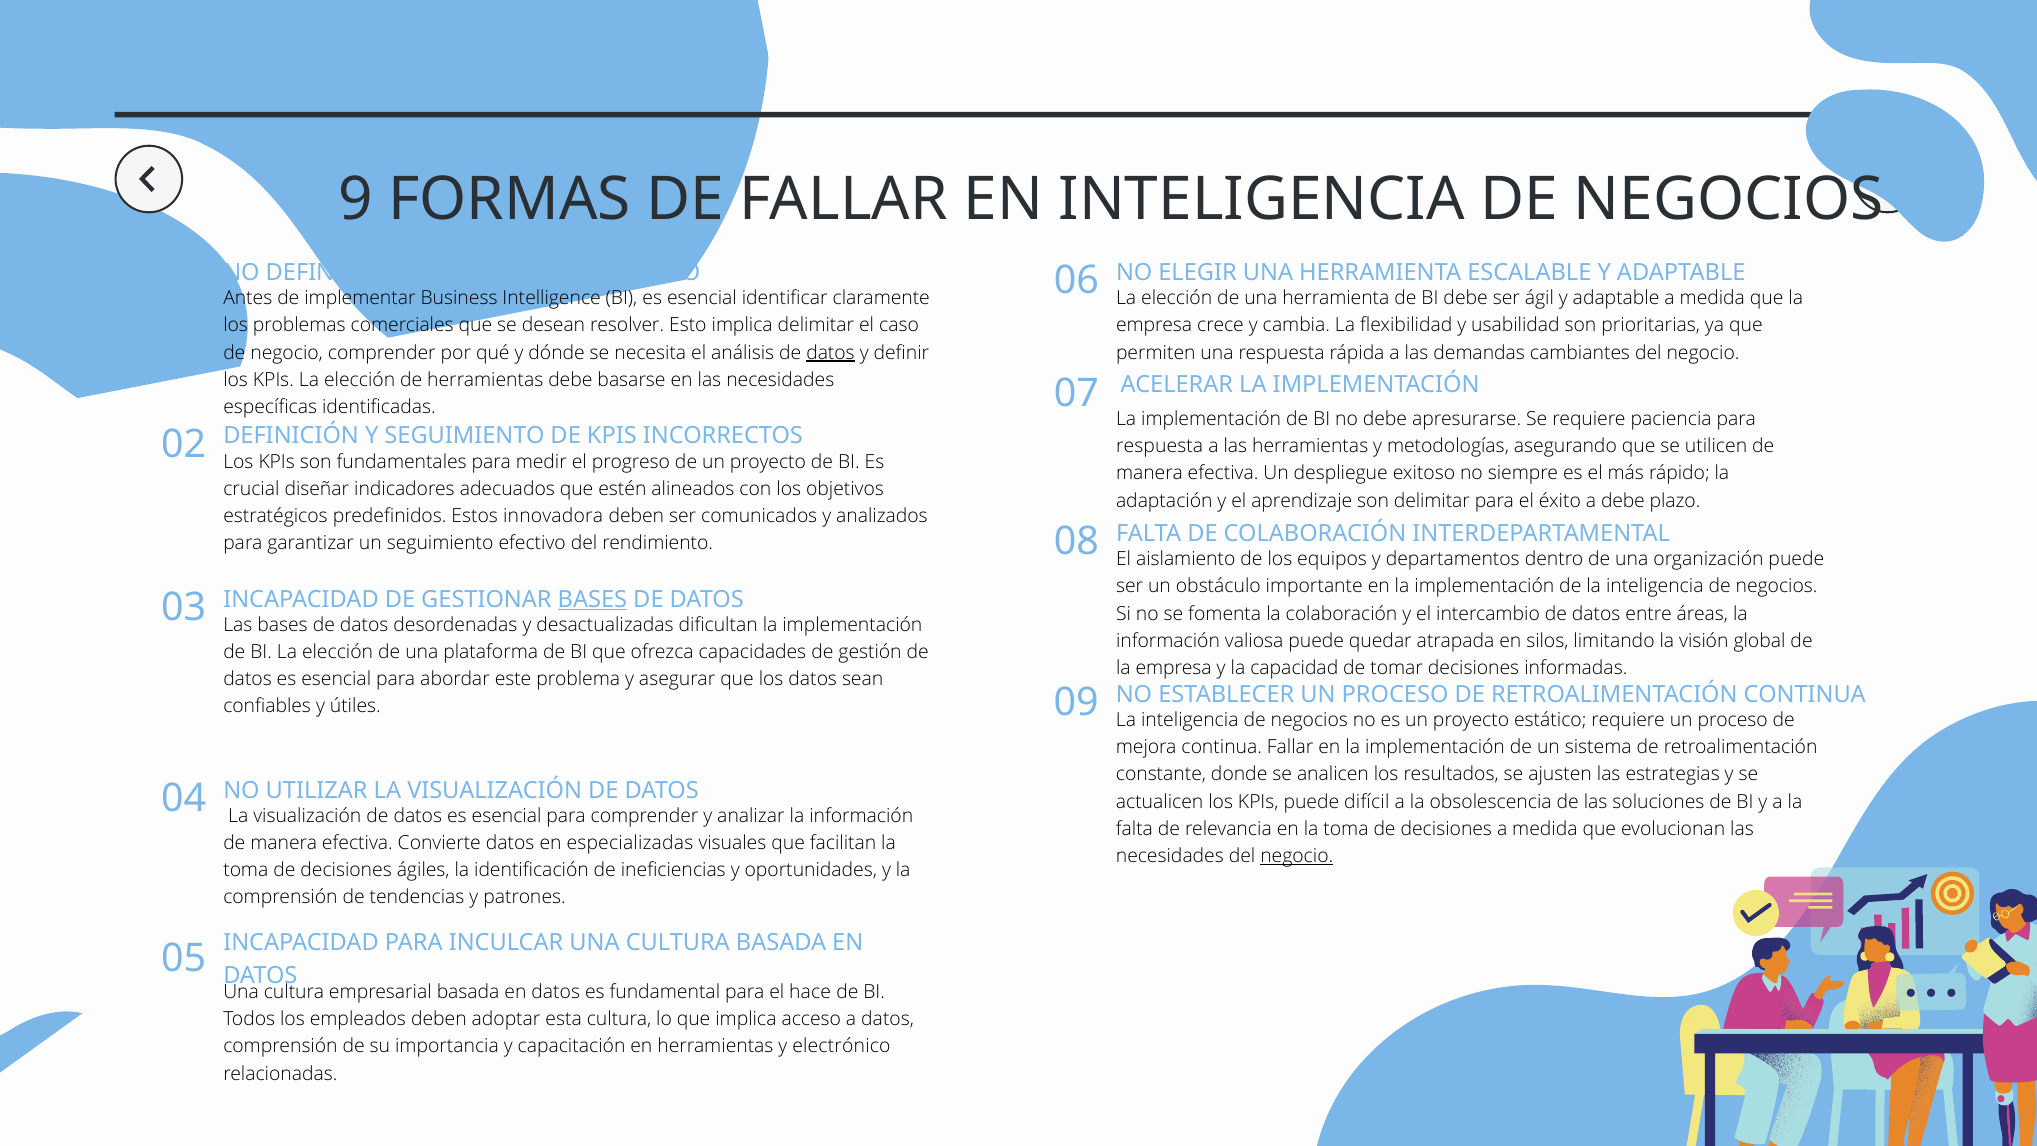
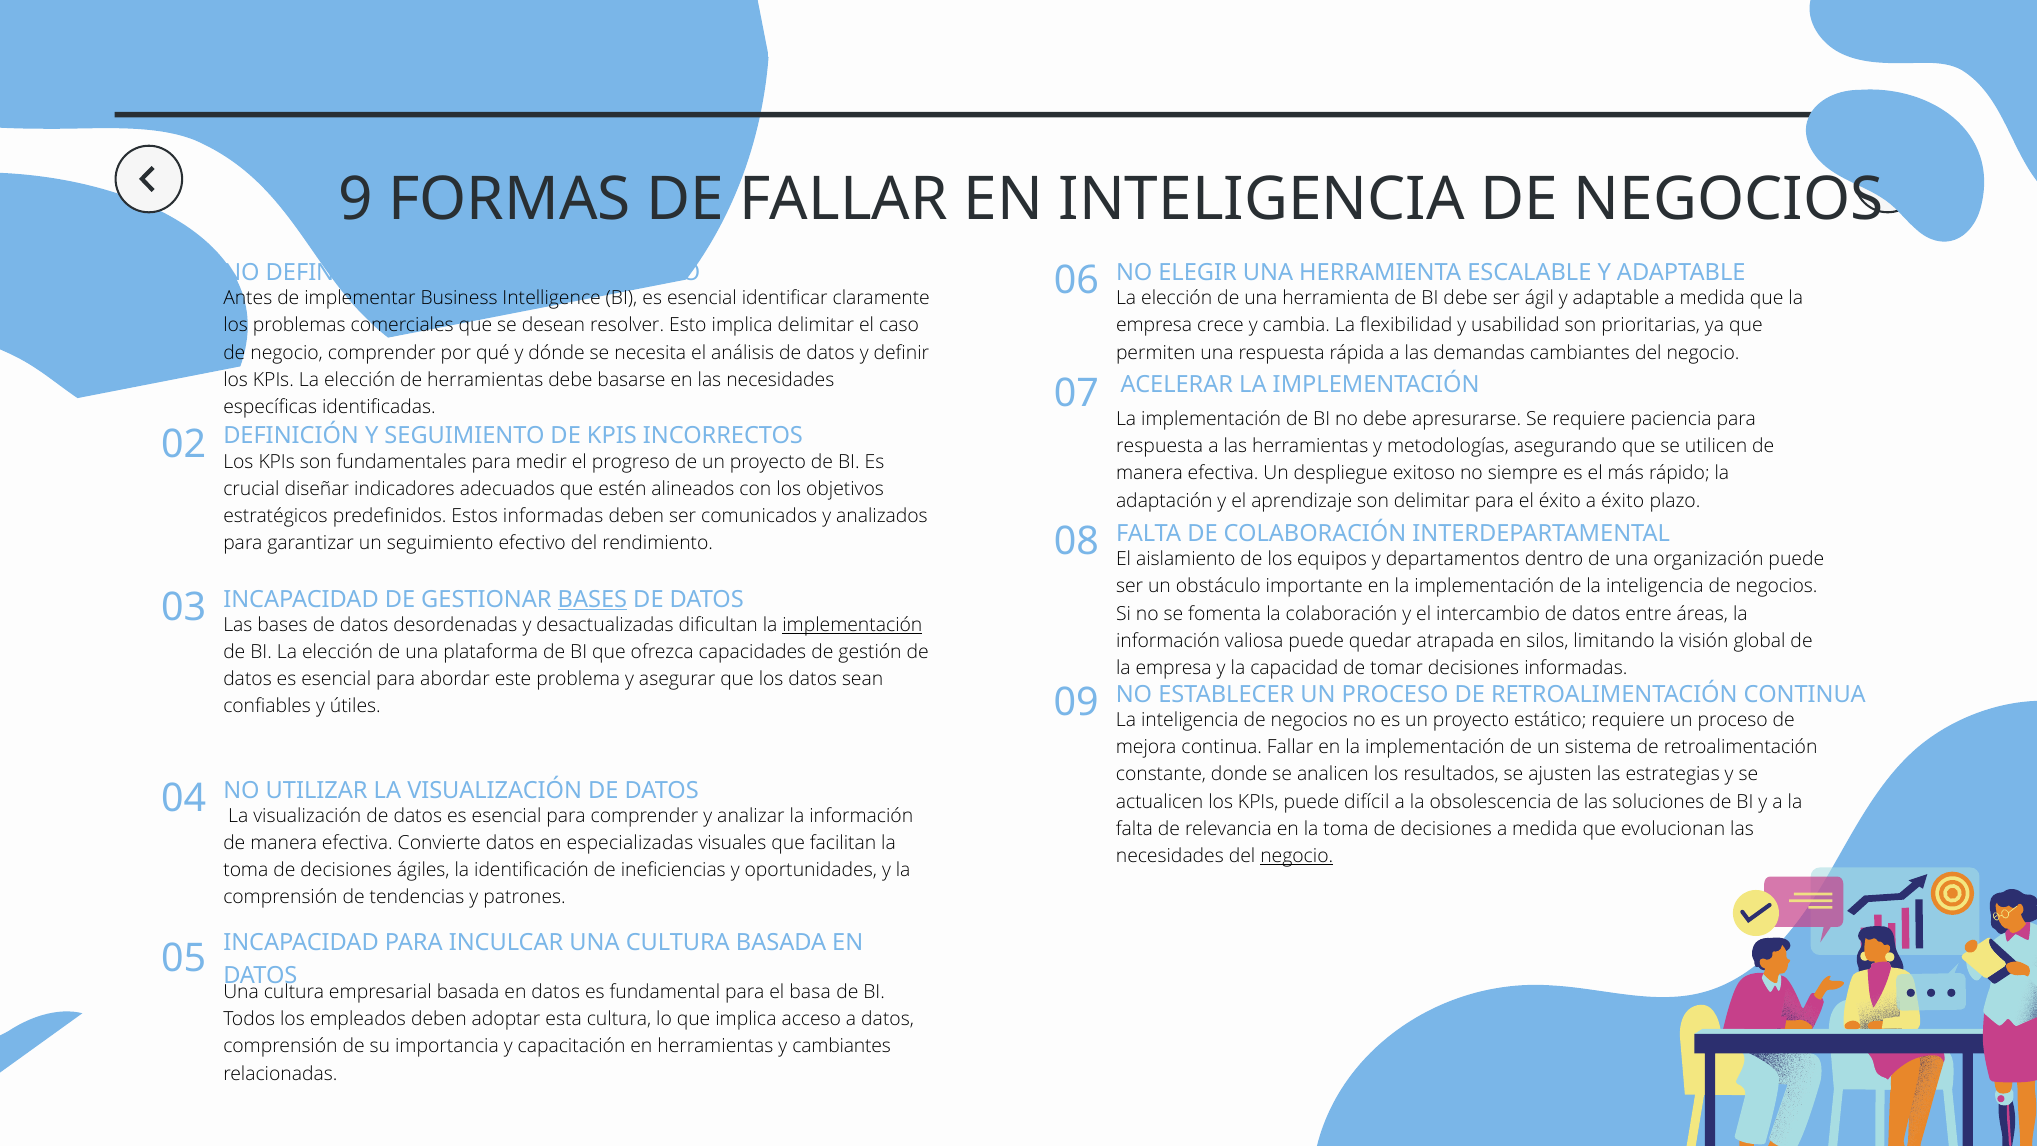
datos at (831, 353) underline: present -> none
a debe: debe -> éxito
Estos innovadora: innovadora -> informadas
implementación at (852, 625) underline: none -> present
hace: hace -> basa
y electrónico: electrónico -> cambiantes
